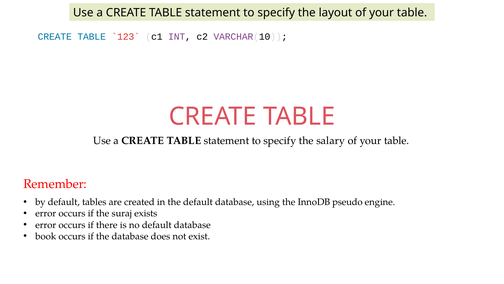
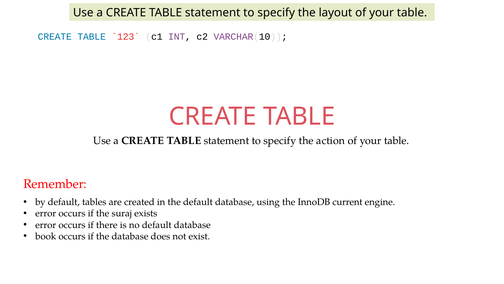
salary: salary -> action
pseudo: pseudo -> current
